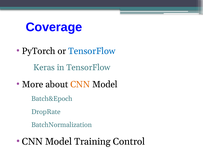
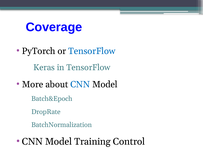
CNN at (80, 84) colour: orange -> blue
